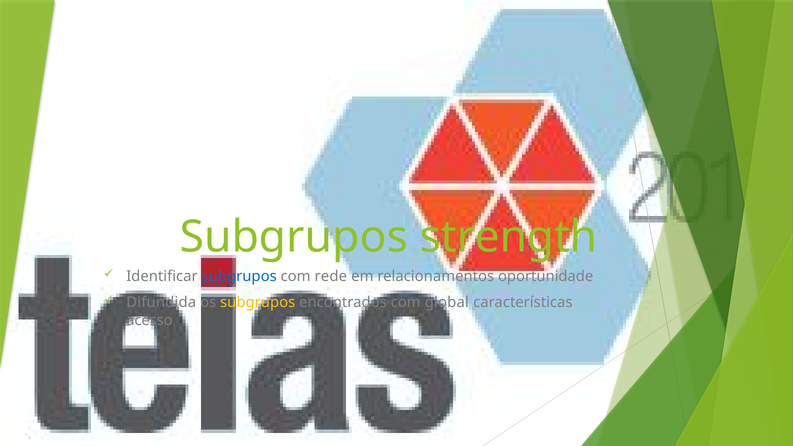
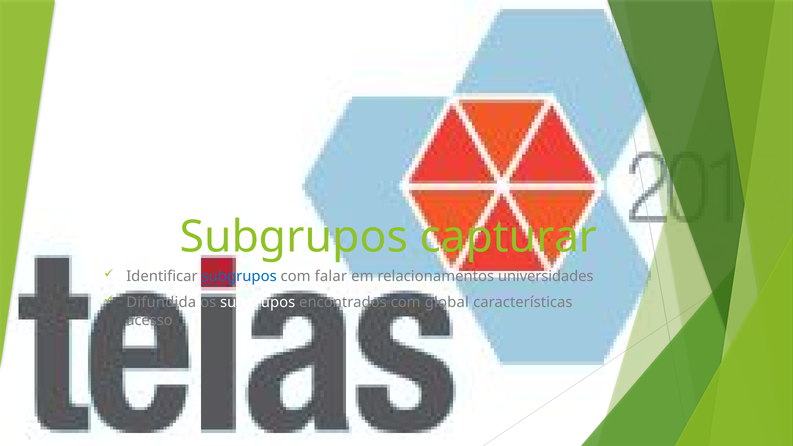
strength: strength -> capturar
rede: rede -> falar
oportunidade: oportunidade -> universidades
subgrupos at (258, 303) colour: yellow -> white
